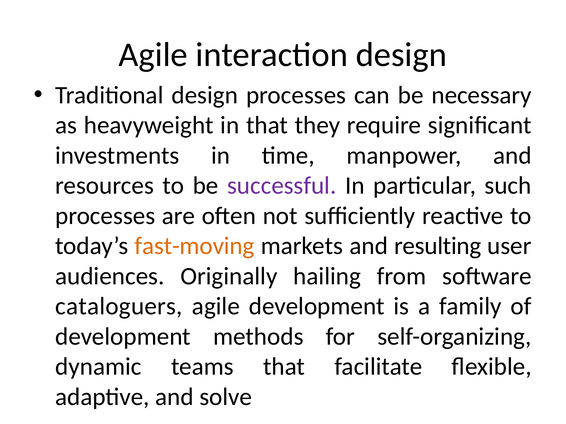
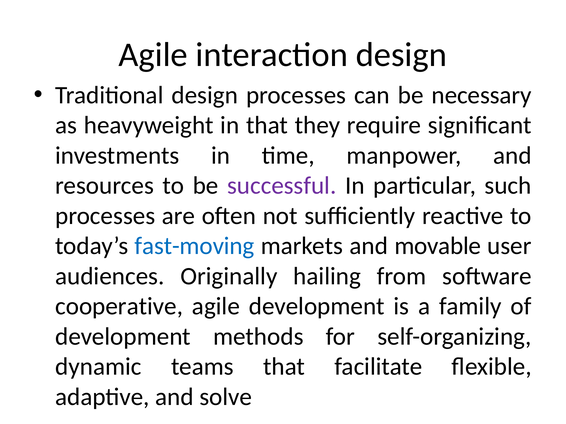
fast-moving colour: orange -> blue
resulting: resulting -> movable
cataloguers: cataloguers -> cooperative
